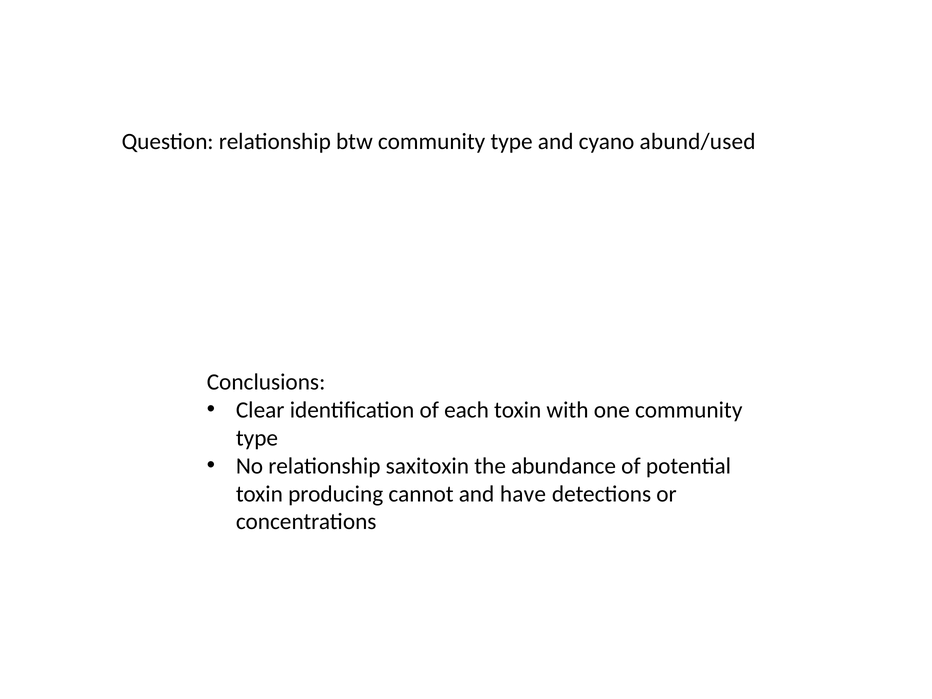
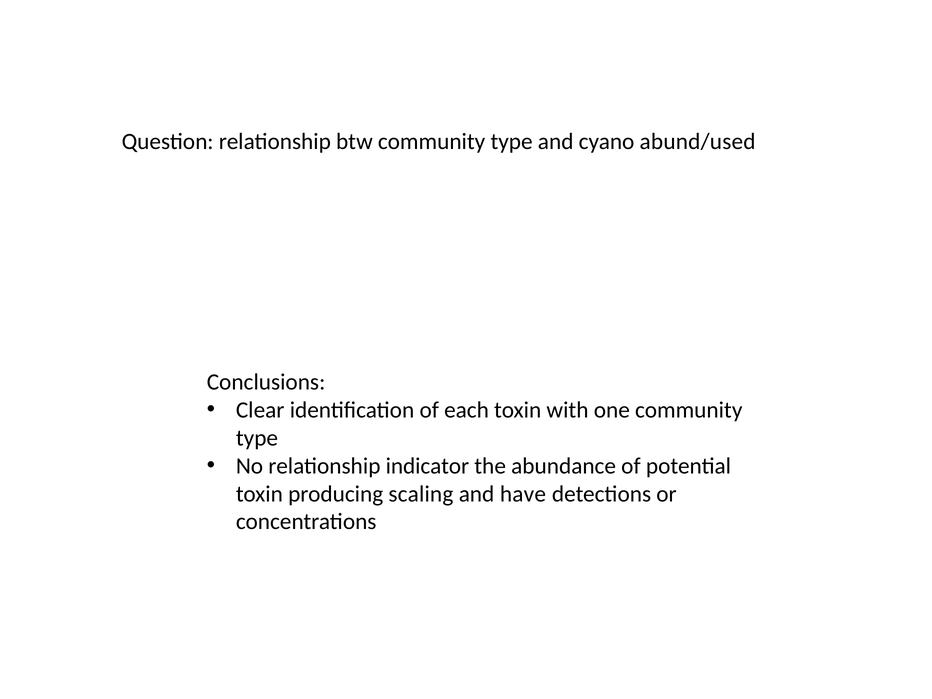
saxitoxin: saxitoxin -> indicator
cannot: cannot -> scaling
